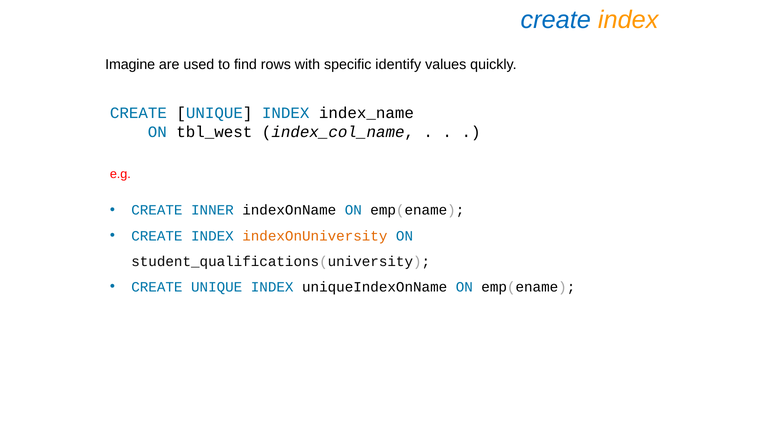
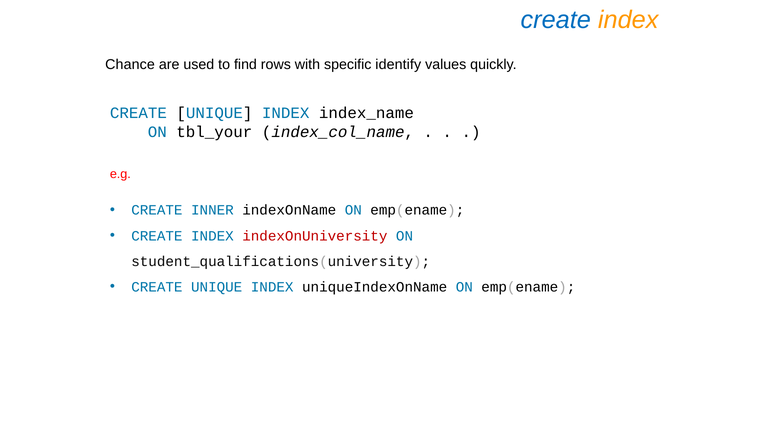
Imagine: Imagine -> Chance
tbl_west: tbl_west -> tbl_your
indexOnUniversity colour: orange -> red
